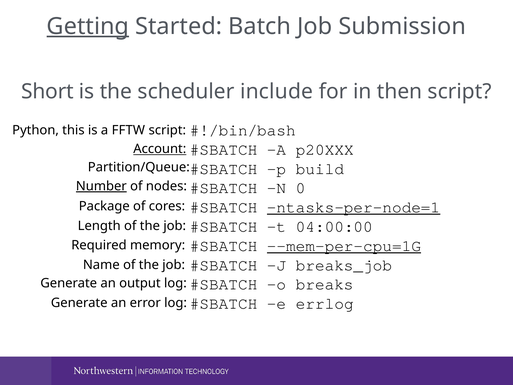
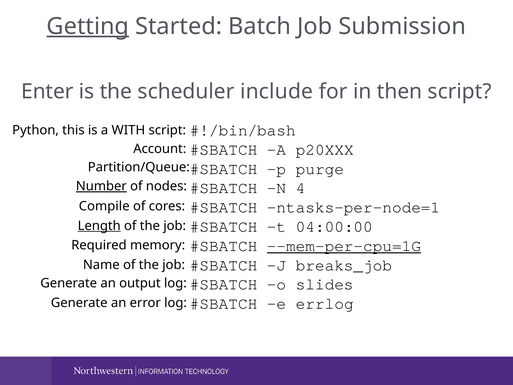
Short: Short -> Enter
FFTW: FFTW -> WITH
Account underline: present -> none
build: build -> purge
0: 0 -> 4
ntasks-per-node=1 underline: present -> none
Package: Package -> Compile
Length underline: none -> present
breaks: breaks -> slides
